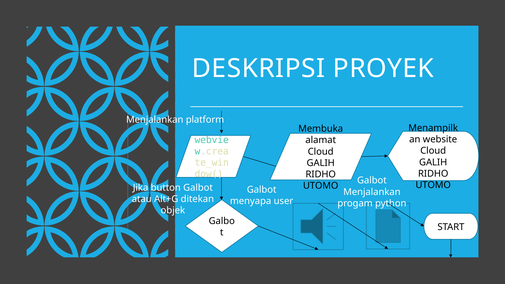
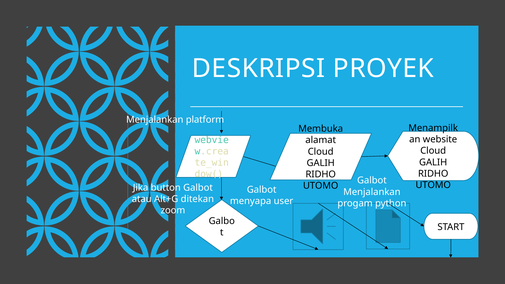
objek: objek -> zoom
